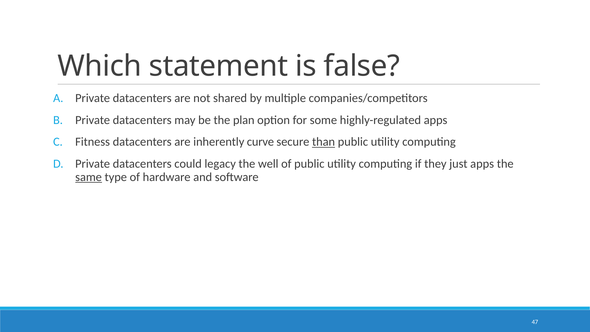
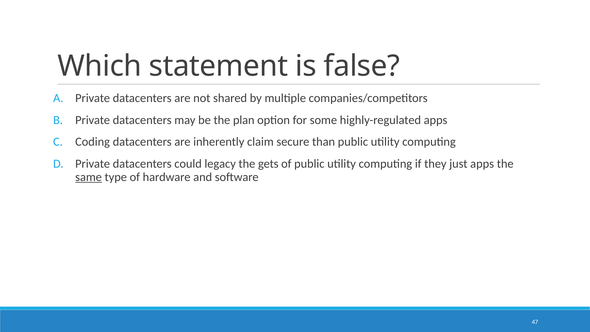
Fitness: Fitness -> Coding
curve: curve -> claim
than underline: present -> none
well: well -> gets
